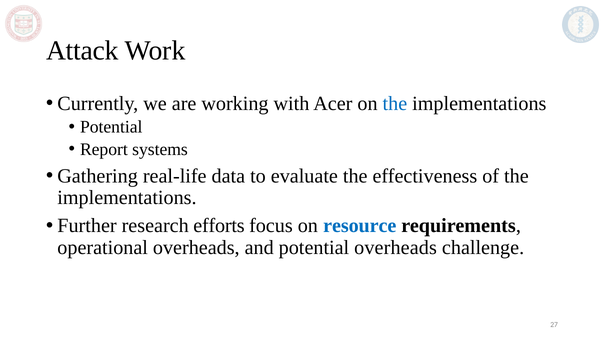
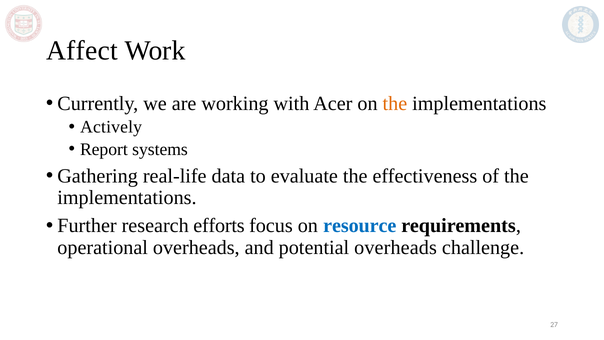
Attack: Attack -> Affect
the at (395, 103) colour: blue -> orange
Potential at (111, 127): Potential -> Actively
